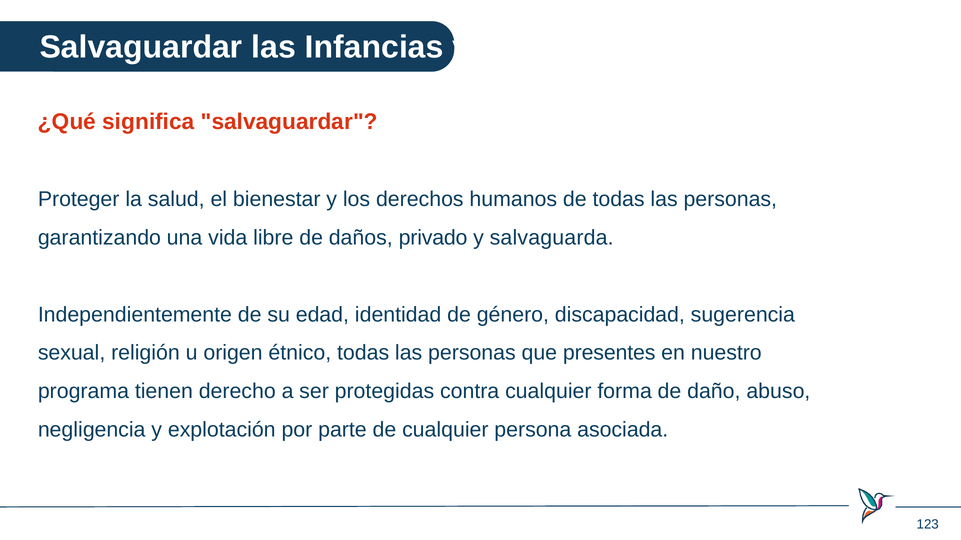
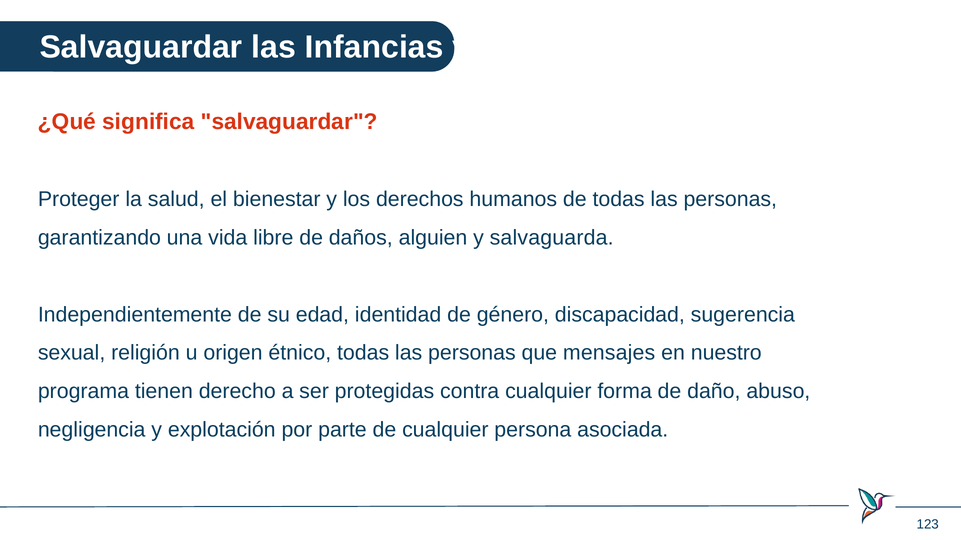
privado: privado -> alguien
presentes: presentes -> mensajes
